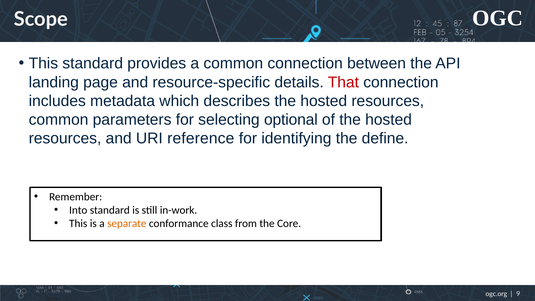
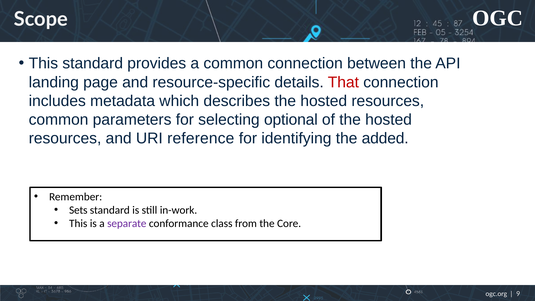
define: define -> added
Into: Into -> Sets
separate colour: orange -> purple
